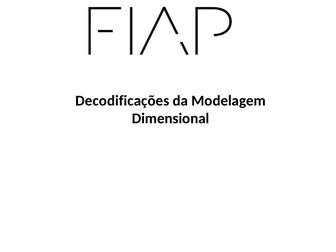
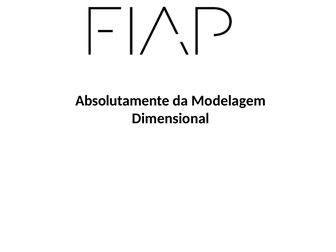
Decodificações: Decodificações -> Absolutamente
